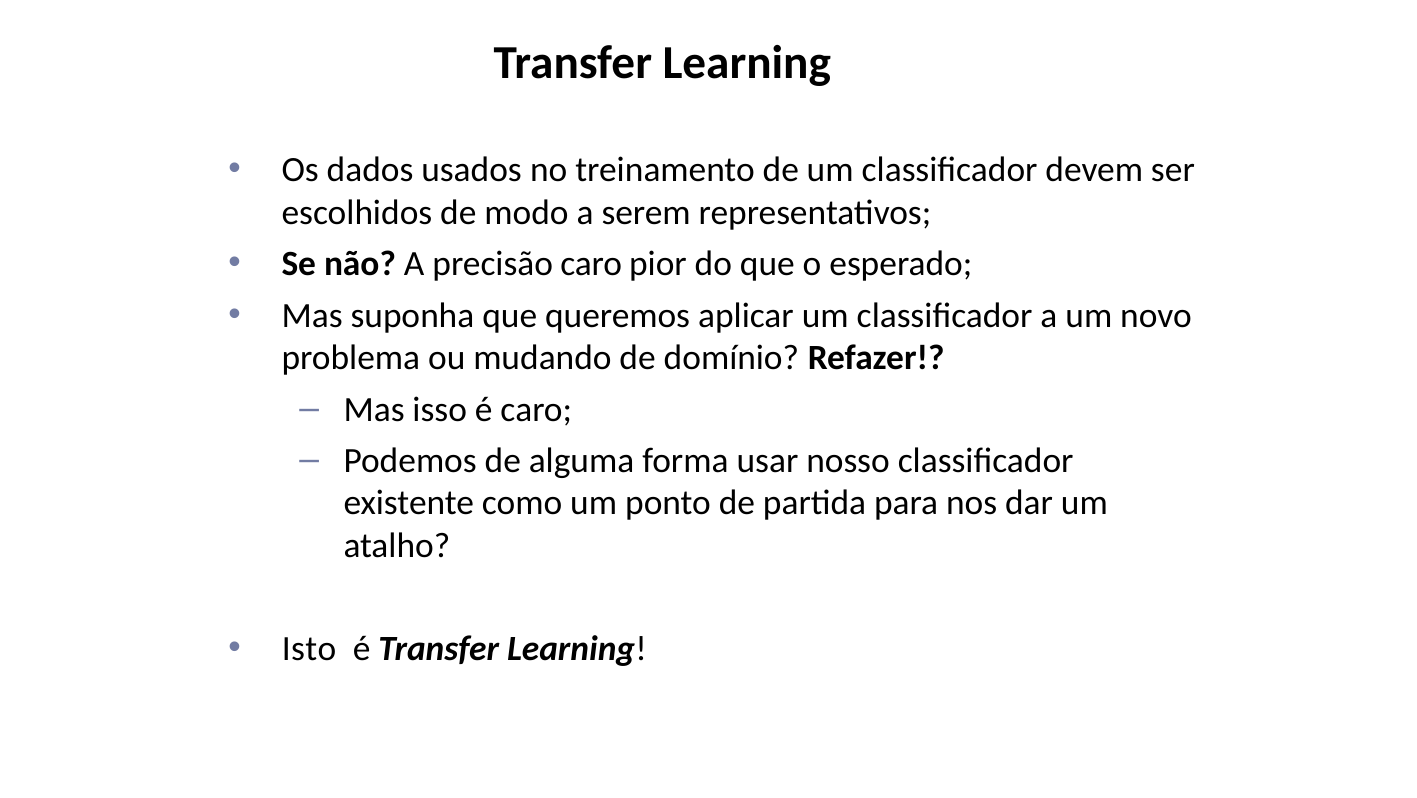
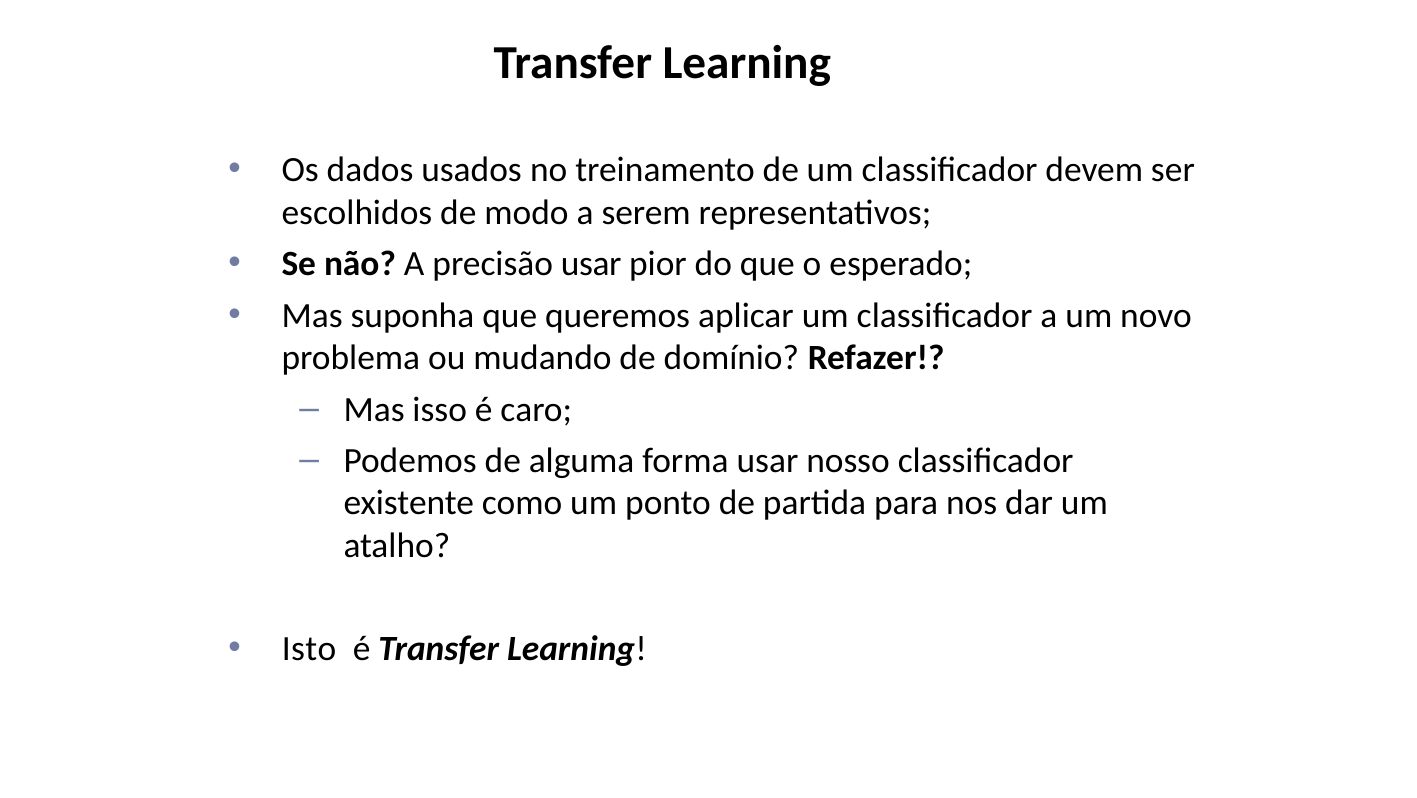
precisão caro: caro -> usar
